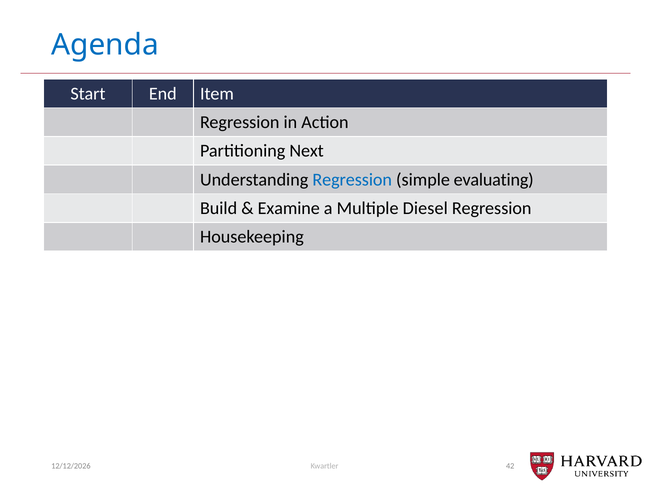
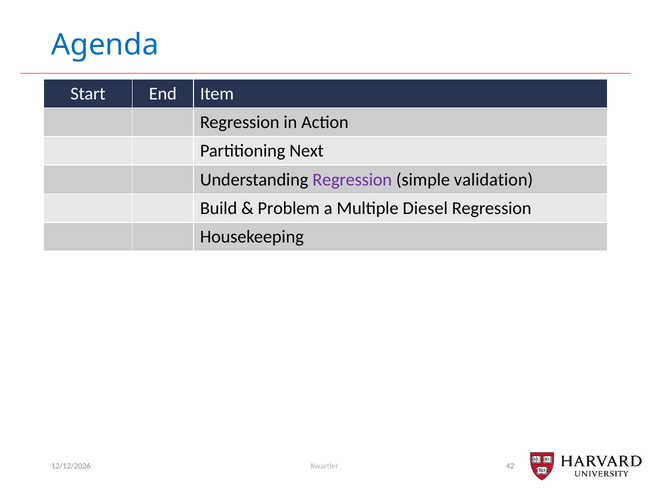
Regression at (352, 180) colour: blue -> purple
evaluating: evaluating -> validation
Examine: Examine -> Problem
